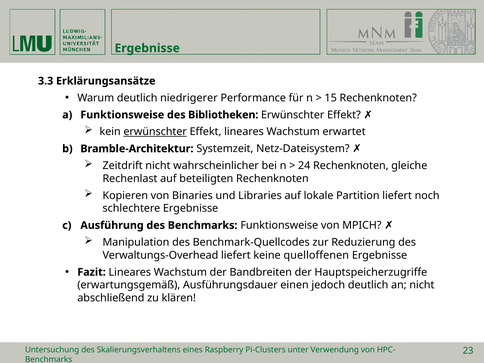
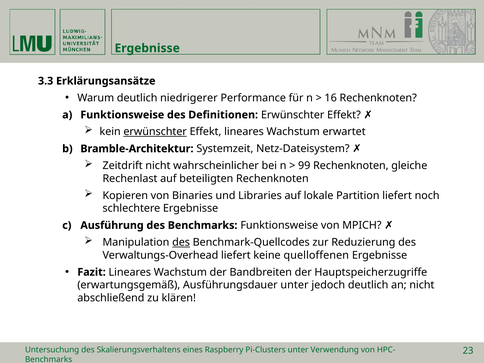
15: 15 -> 16
Bibliotheken: Bibliotheken -> Definitionen
24: 24 -> 99
des at (181, 242) underline: none -> present
Ausführungsdauer einen: einen -> unter
